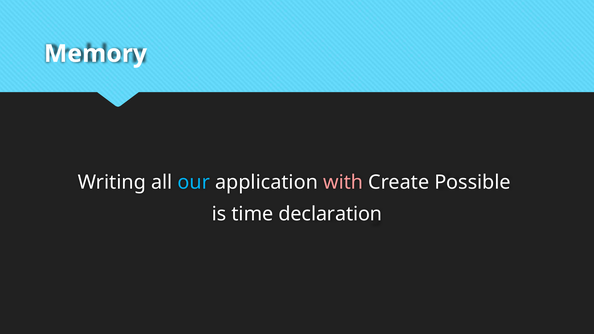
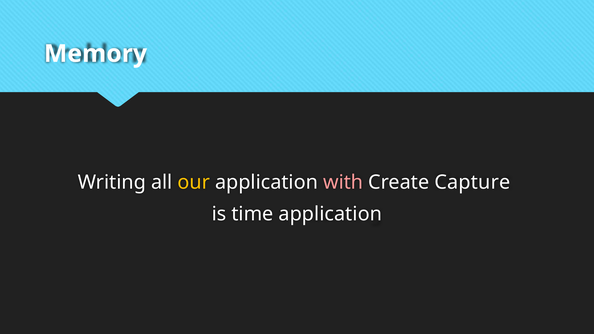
our colour: light blue -> yellow
Possible: Possible -> Capture
time declaration: declaration -> application
